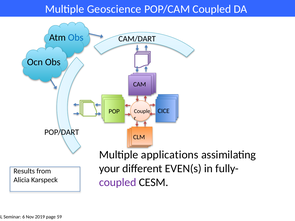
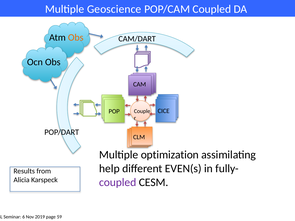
Obs at (76, 38) colour: blue -> orange
applications: applications -> optimization
your: your -> help
